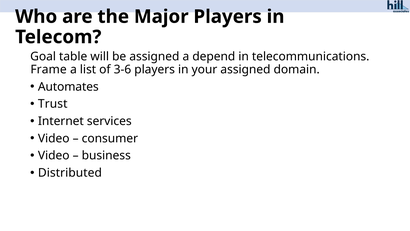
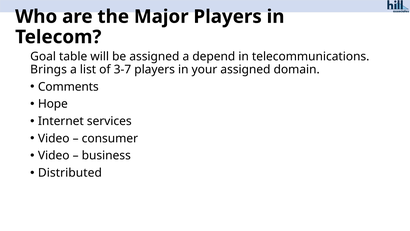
Frame: Frame -> Brings
3-6: 3-6 -> 3-7
Automates: Automates -> Comments
Trust: Trust -> Hope
